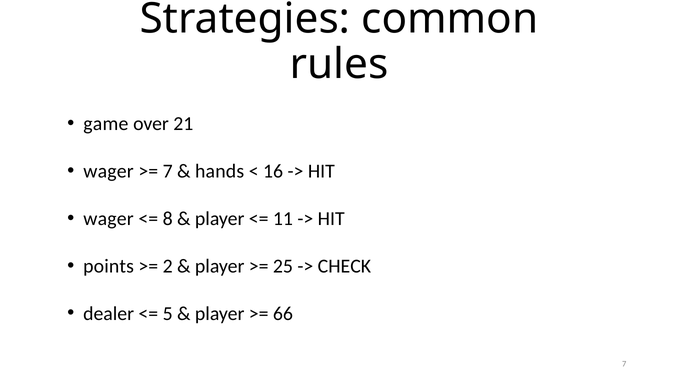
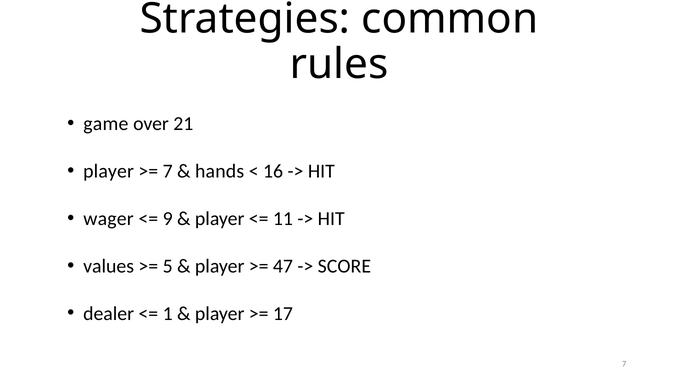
wager at (109, 171): wager -> player
8: 8 -> 9
points: points -> values
2: 2 -> 5
25: 25 -> 47
CHECK: CHECK -> SCORE
5: 5 -> 1
66: 66 -> 17
